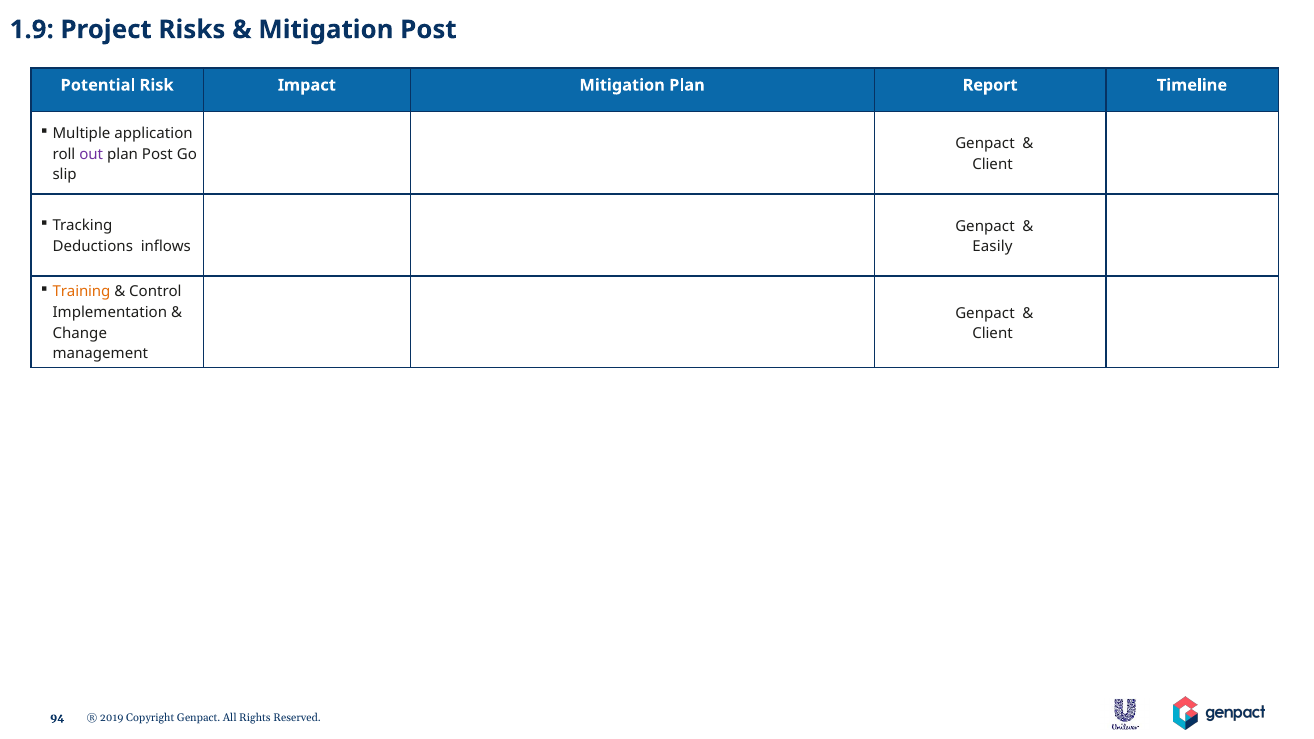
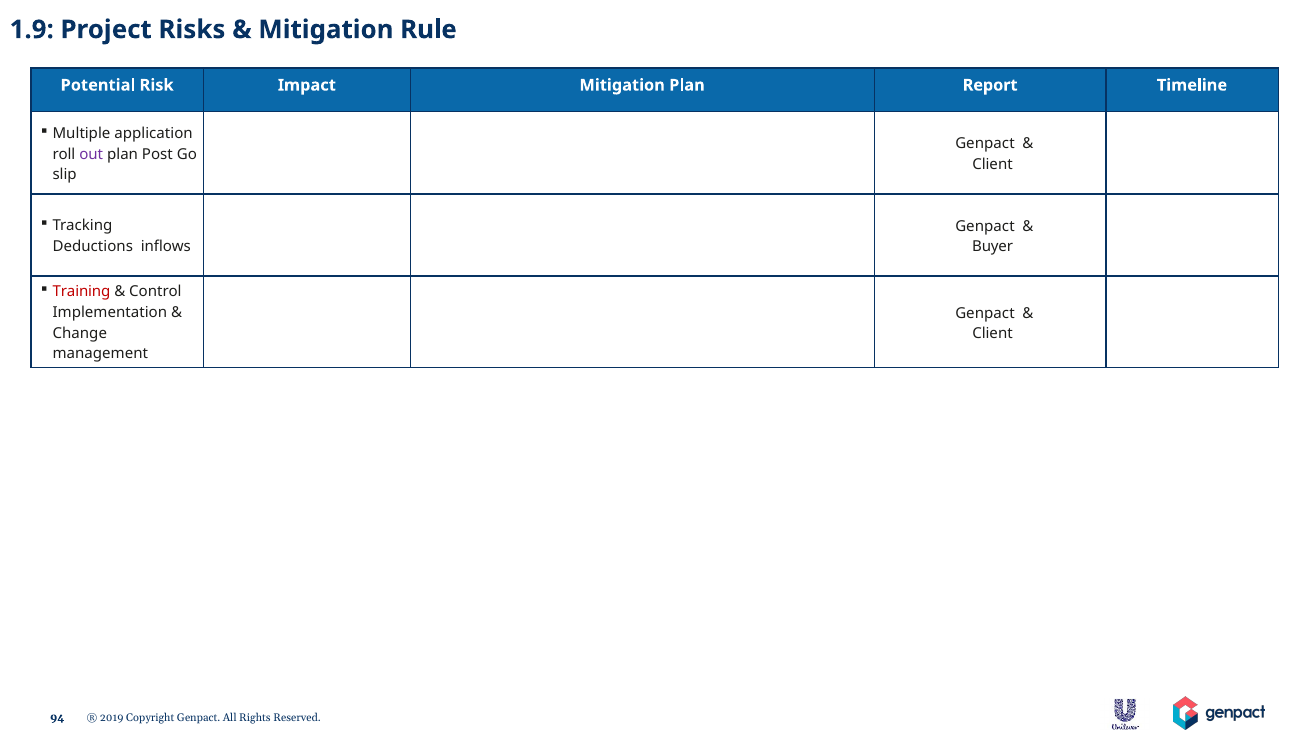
Mitigation Post: Post -> Rule
Easily: Easily -> Buyer
Training colour: orange -> red
